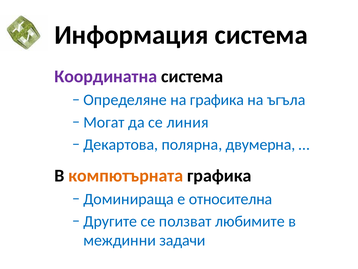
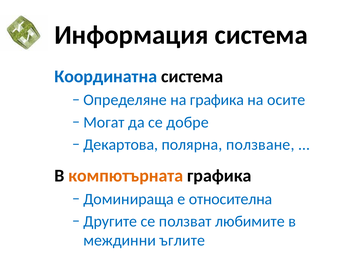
Координатна colour: purple -> blue
ъгъла: ъгъла -> осите
линия: линия -> добре
двумерна: двумерна -> ползване
задачи: задачи -> ъглите
